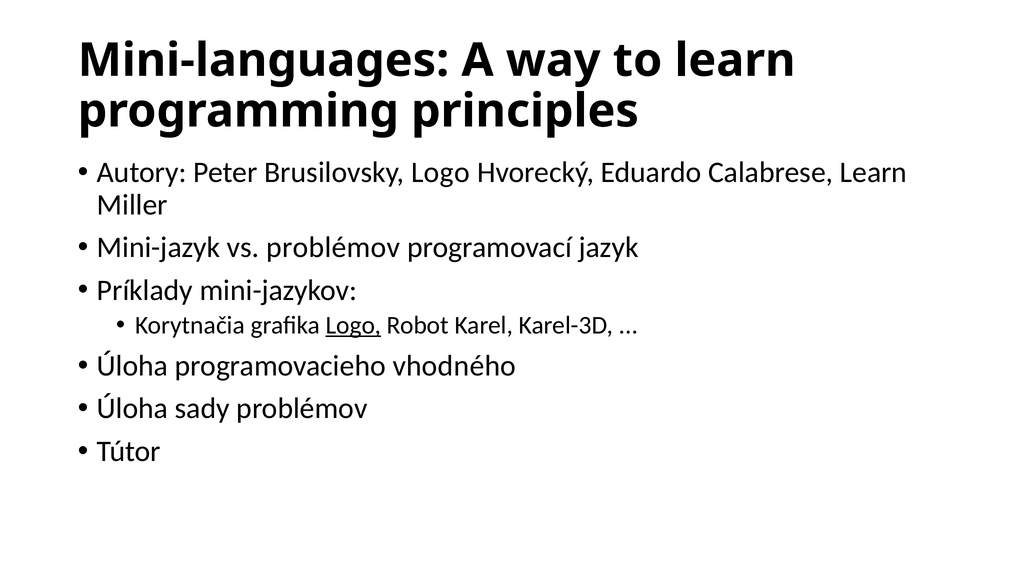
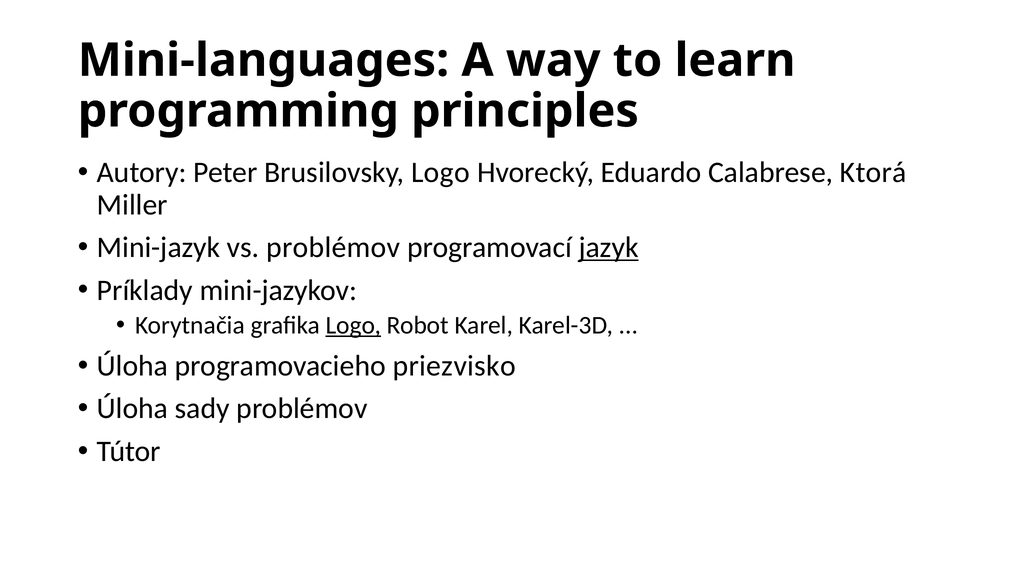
Calabrese Learn: Learn -> Ktorá
jazyk underline: none -> present
vhodného: vhodného -> priezvisko
